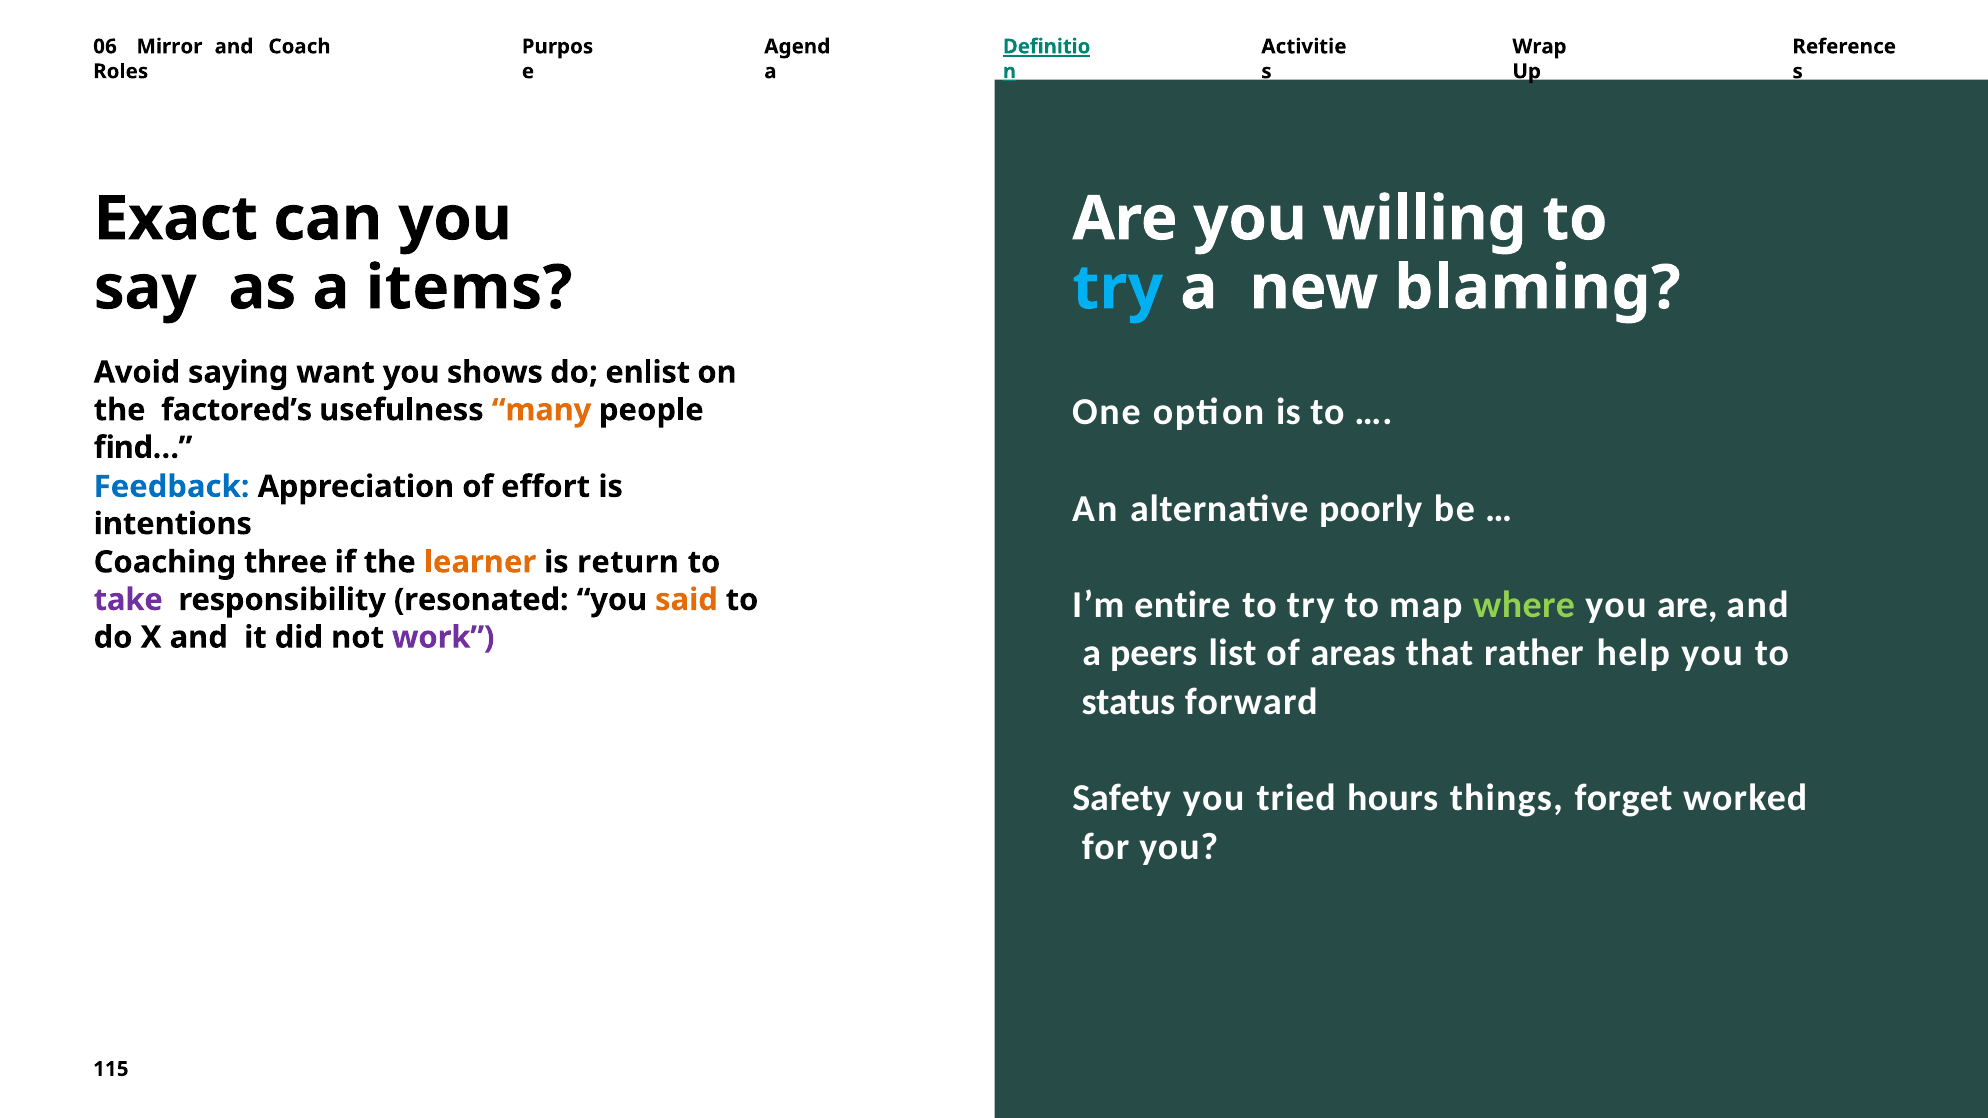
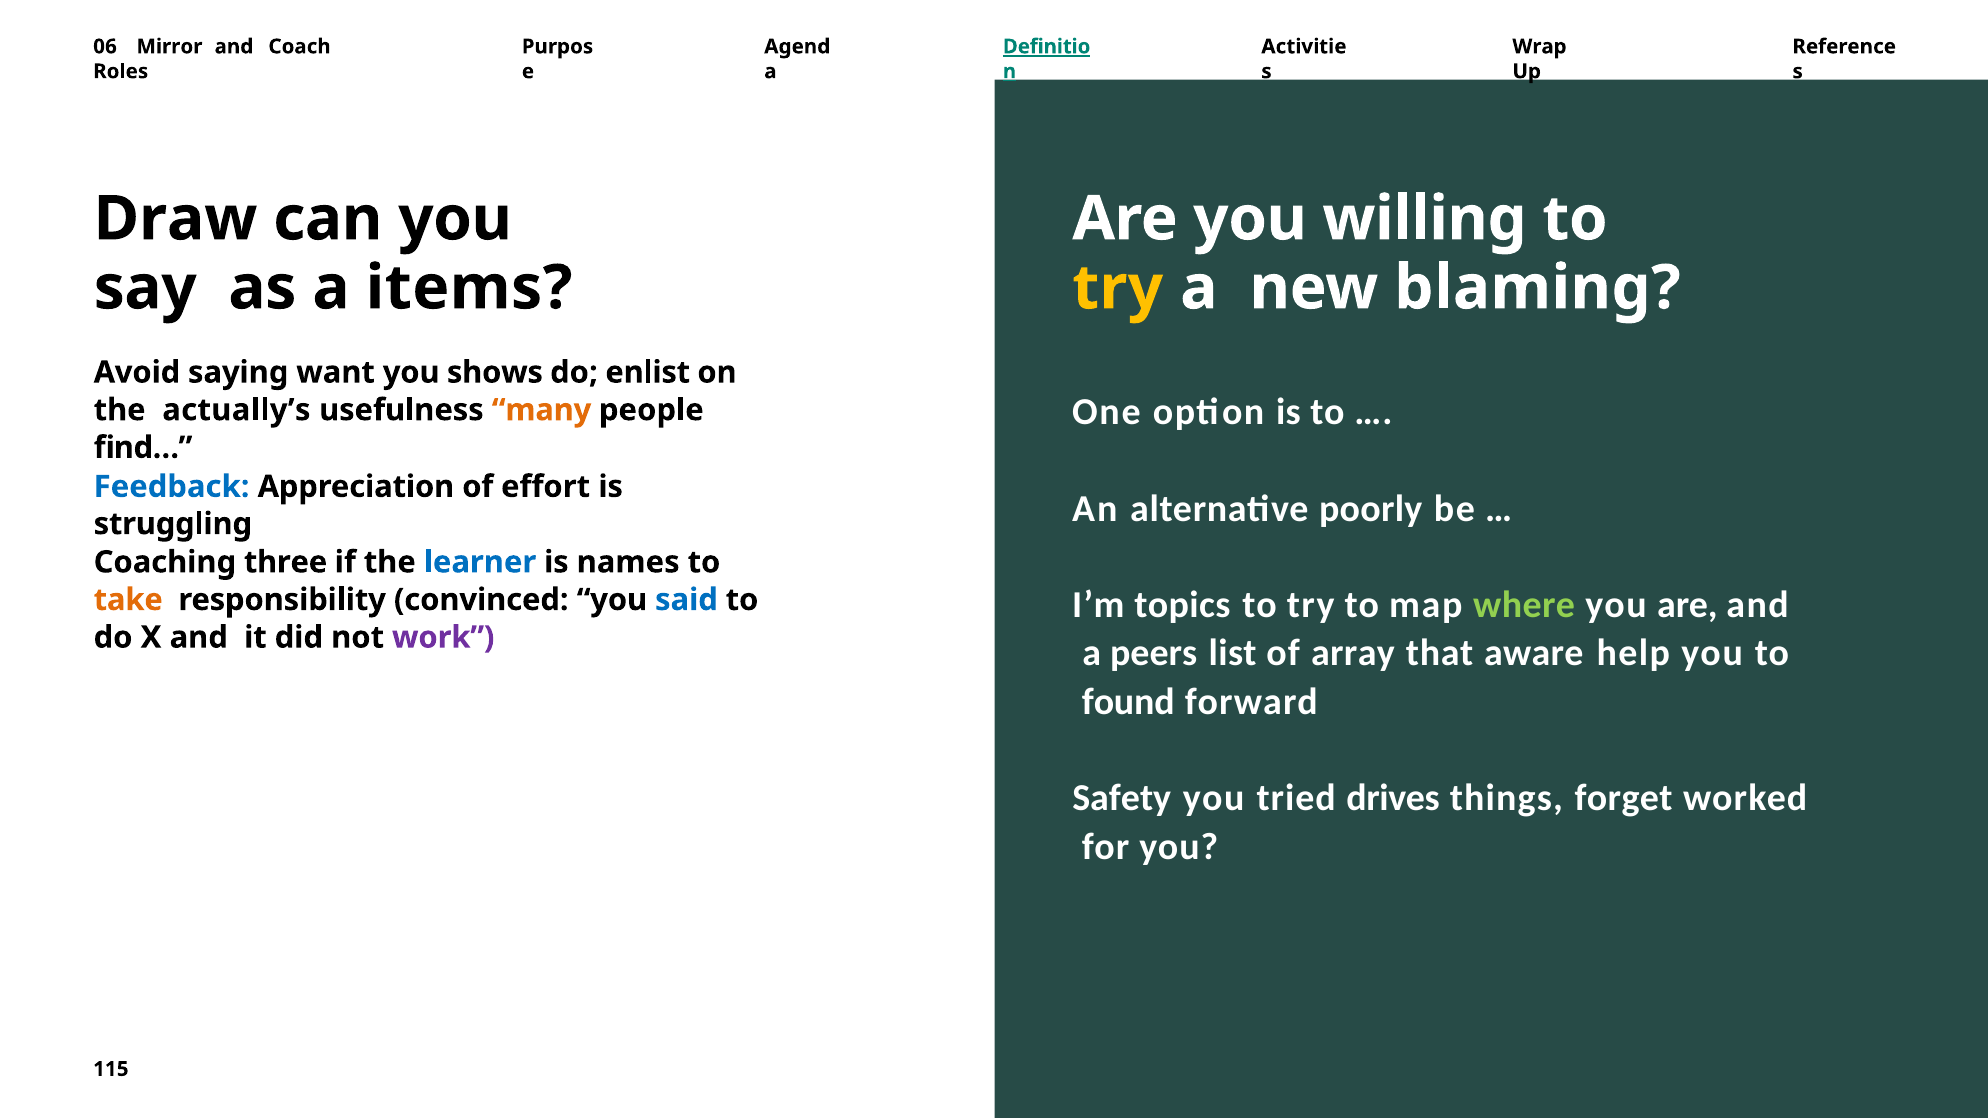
Exact: Exact -> Draw
try at (1118, 288) colour: light blue -> yellow
factored’s: factored’s -> actually’s
intentions: intentions -> struggling
learner colour: orange -> blue
return: return -> names
entire: entire -> topics
take colour: purple -> orange
resonated: resonated -> convinced
said colour: orange -> blue
areas: areas -> array
rather: rather -> aware
status: status -> found
hours: hours -> drives
